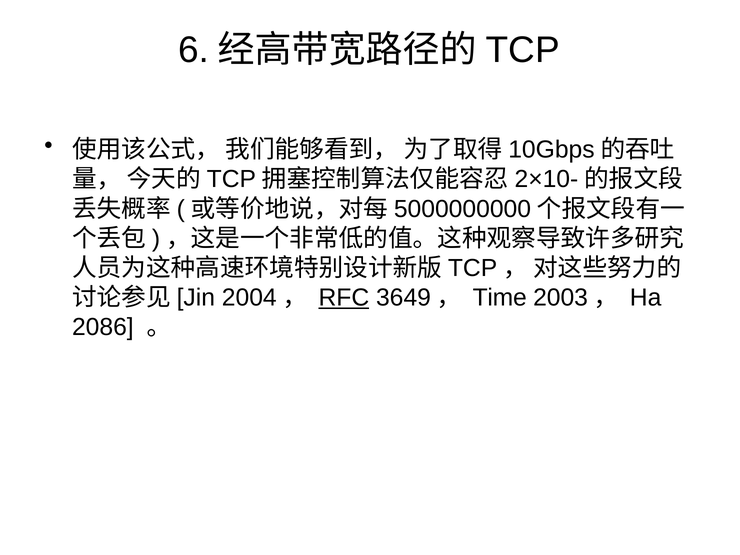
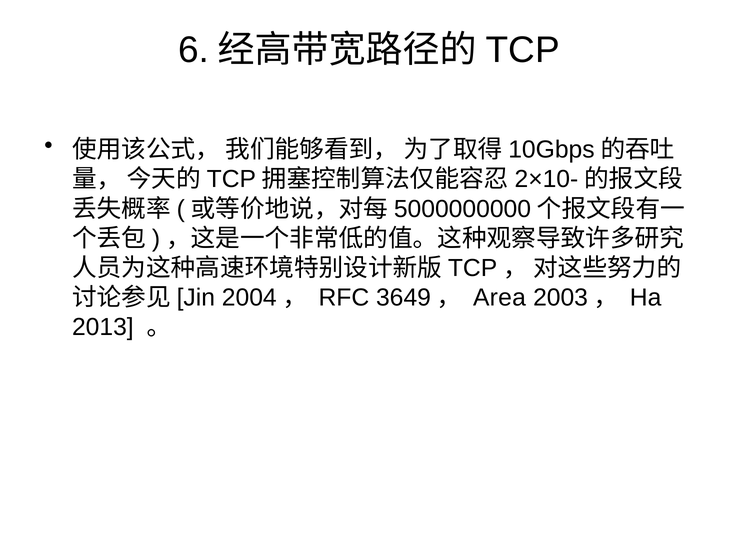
RFC underline: present -> none
Time: Time -> Area
2086: 2086 -> 2013
